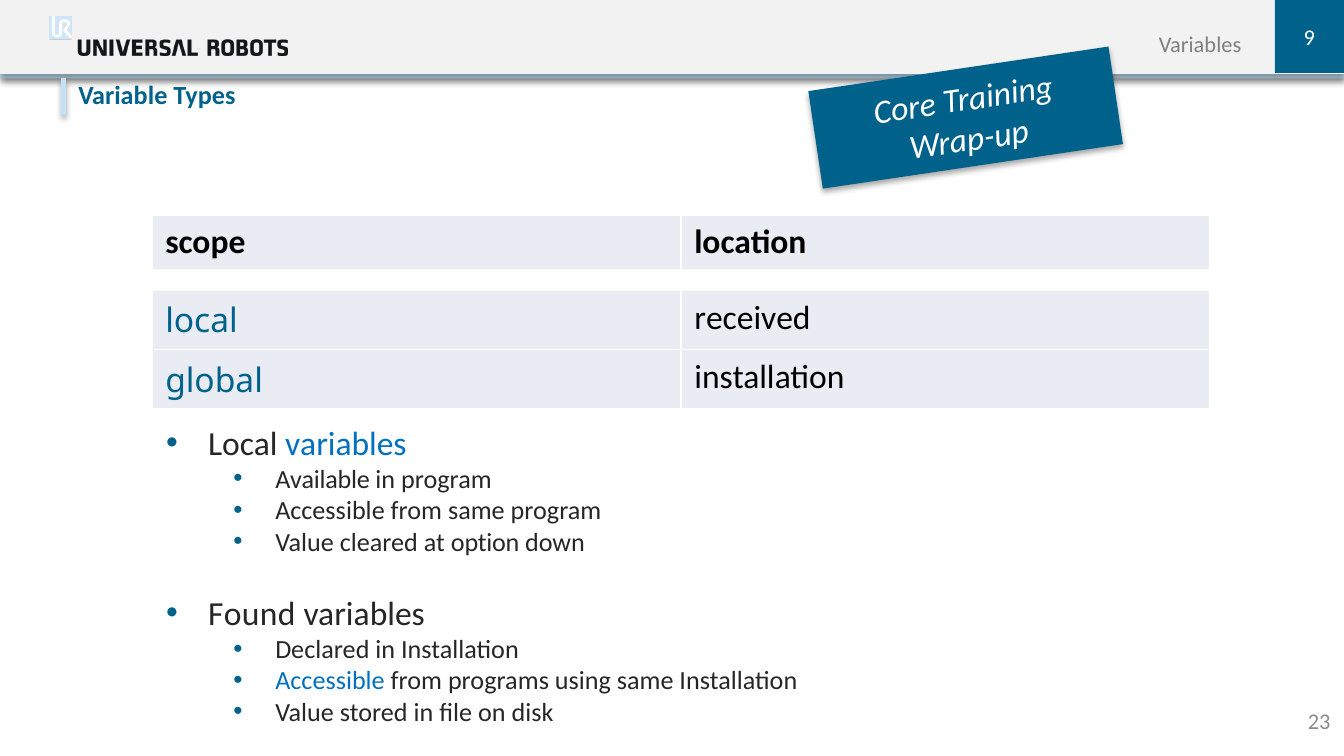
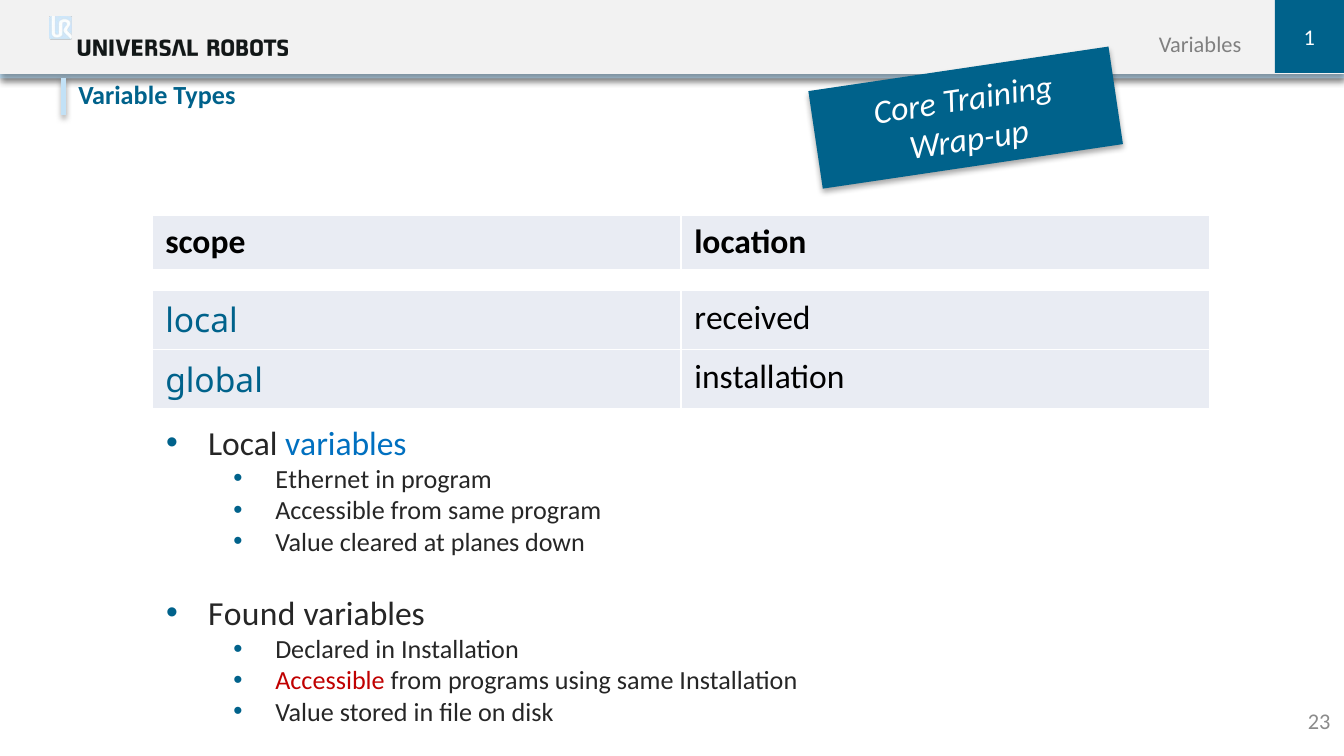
9: 9 -> 1
Available: Available -> Ethernet
option: option -> planes
Accessible at (330, 681) colour: blue -> red
